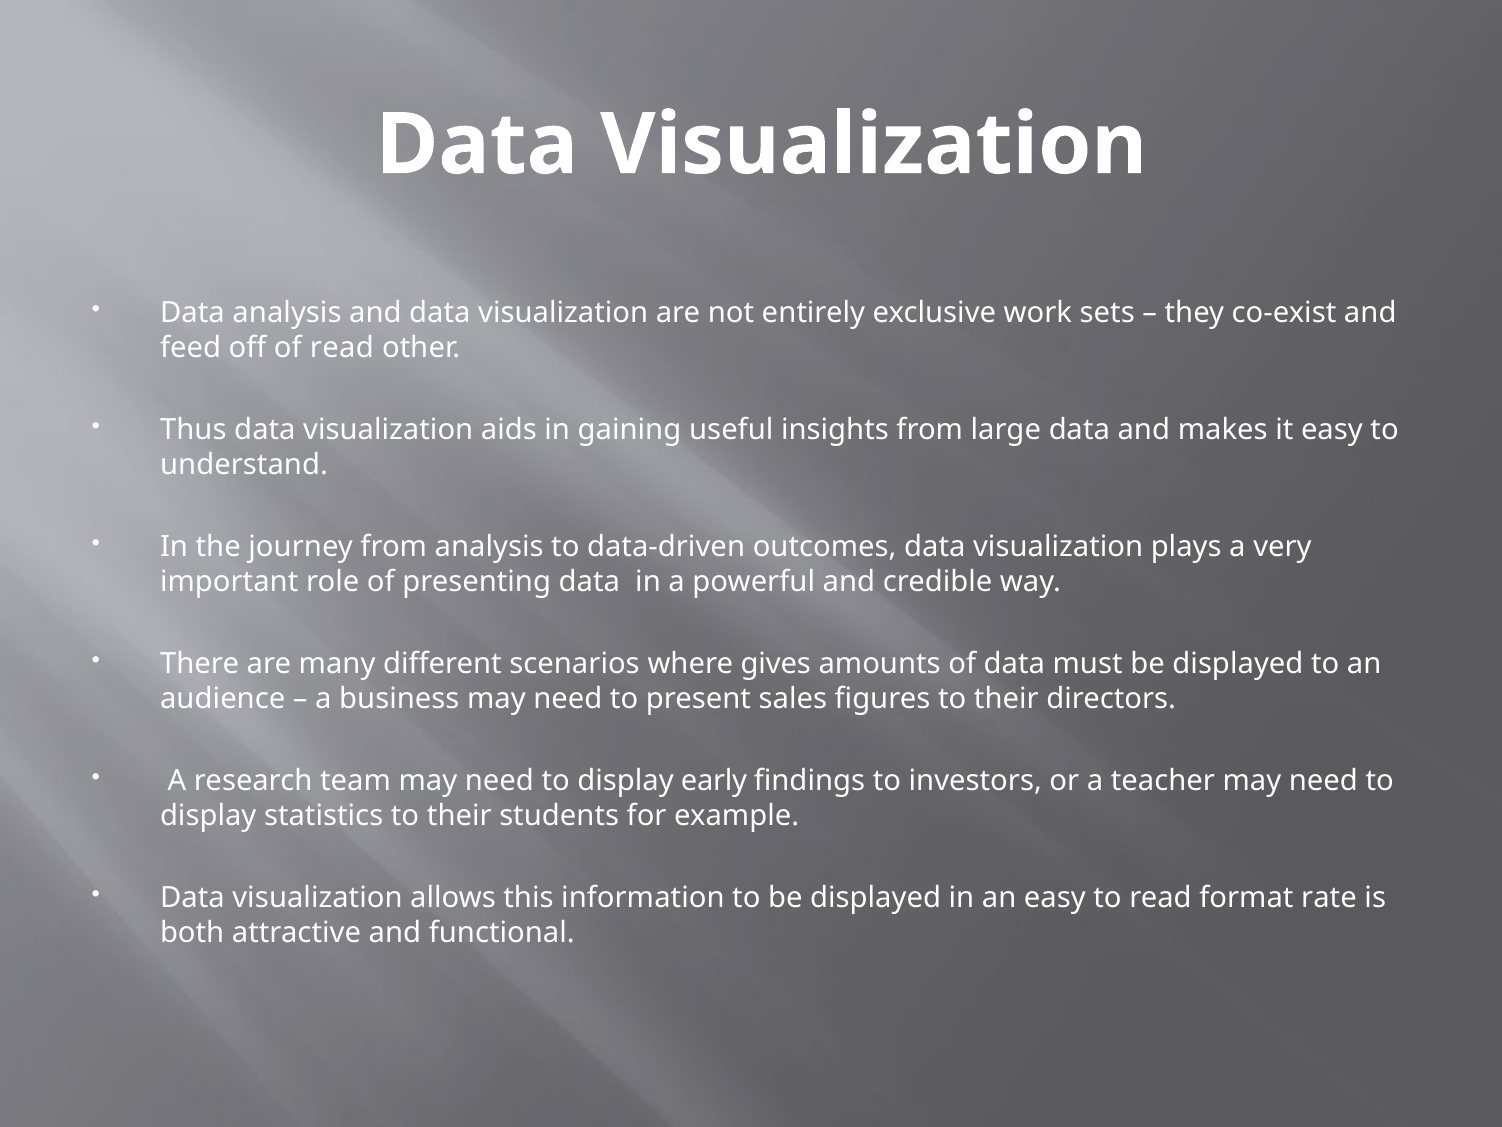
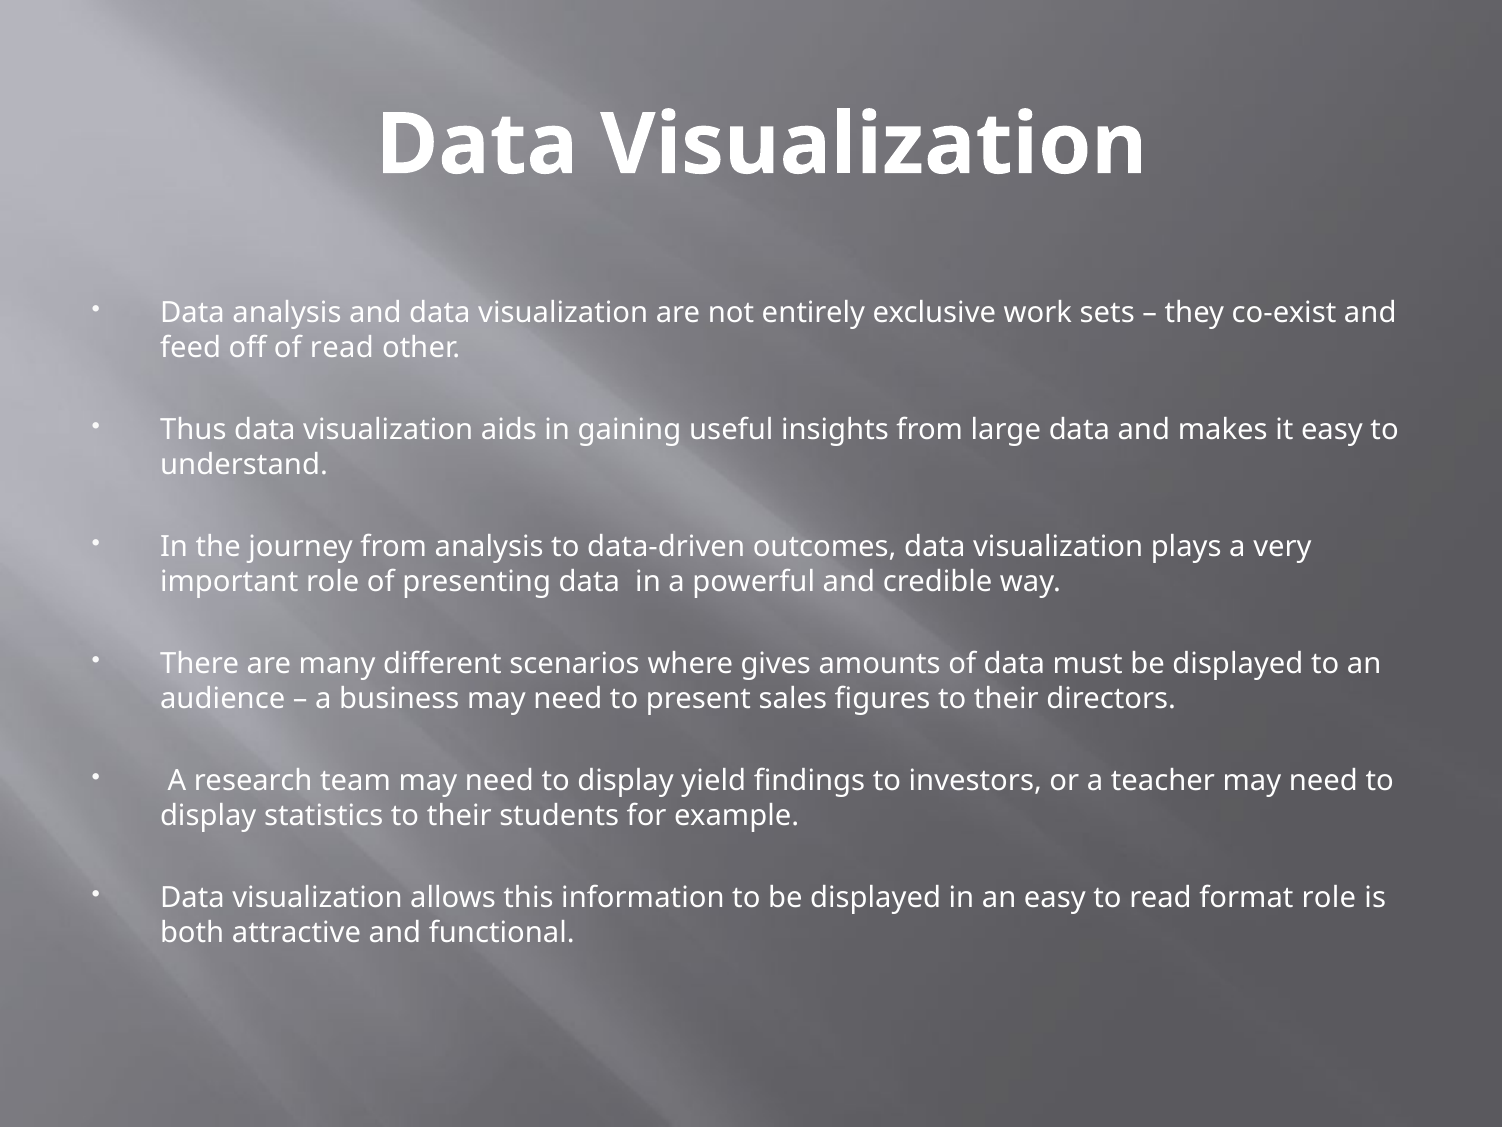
early: early -> yield
format rate: rate -> role
